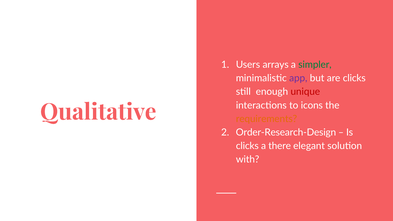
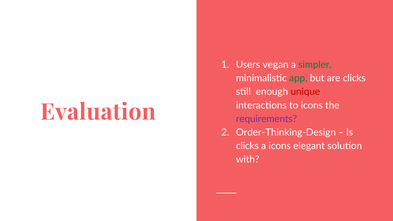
arrays: arrays -> vegan
app colour: purple -> green
Qualitative: Qualitative -> Evaluation
requirements colour: orange -> purple
Order-Research-Design: Order-Research-Design -> Order-Thinking-Design
a there: there -> icons
